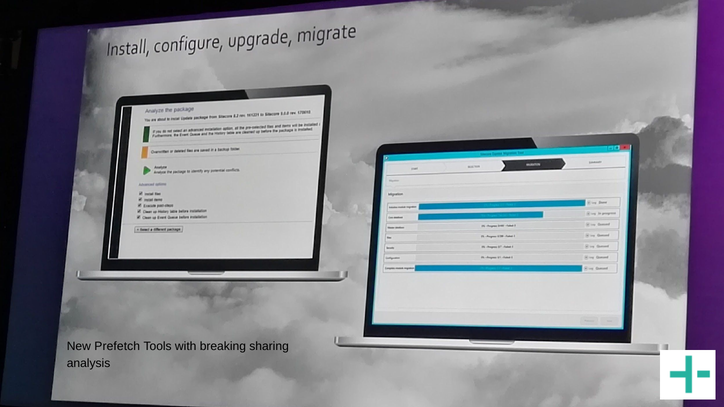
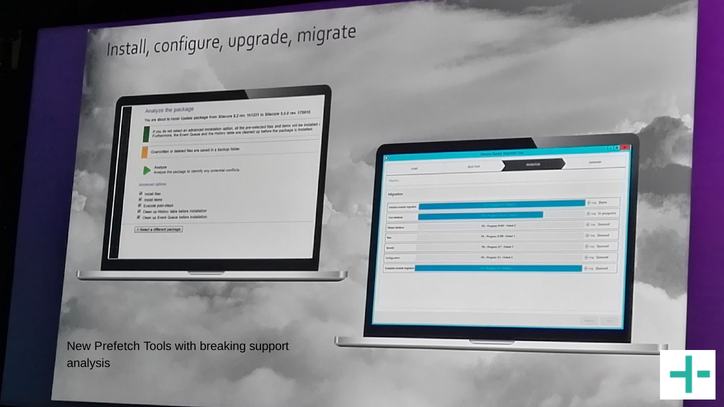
sharing: sharing -> support
